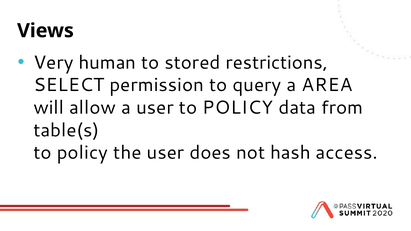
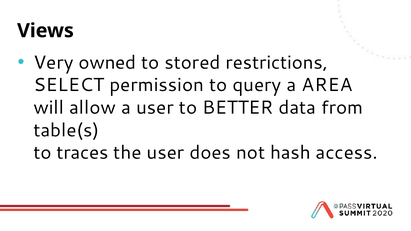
human: human -> owned
user to POLICY: POLICY -> BETTER
policy at (82, 153): policy -> traces
